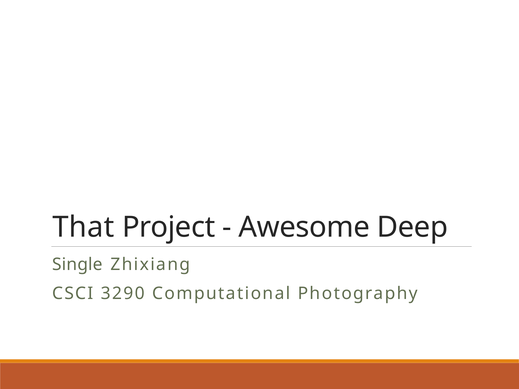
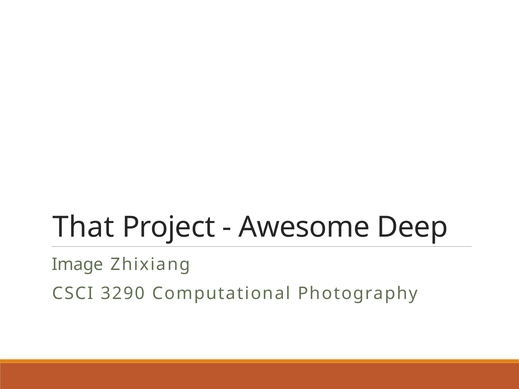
Single: Single -> Image
